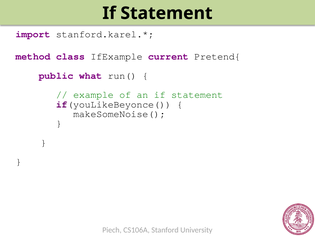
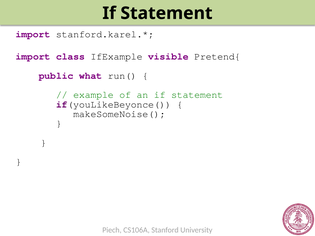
method at (33, 57): method -> import
current: current -> visible
